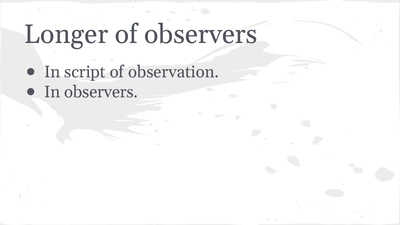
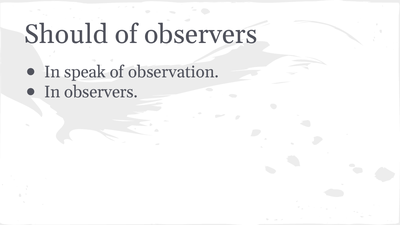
Longer: Longer -> Should
script: script -> speak
